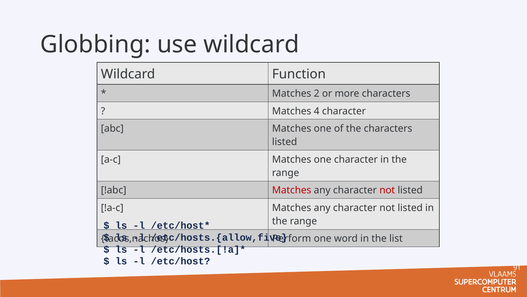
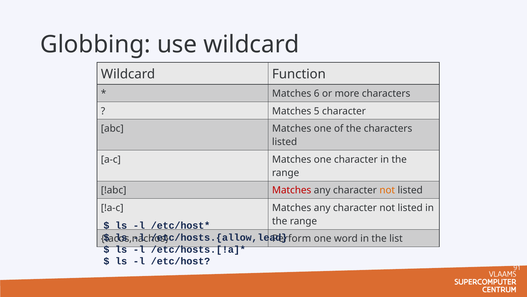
2: 2 -> 6
4: 4 -> 5
not at (387, 190) colour: red -> orange
/etc/hosts.{allow,five: /etc/hosts.{allow,five -> /etc/hosts.{allow,lead
